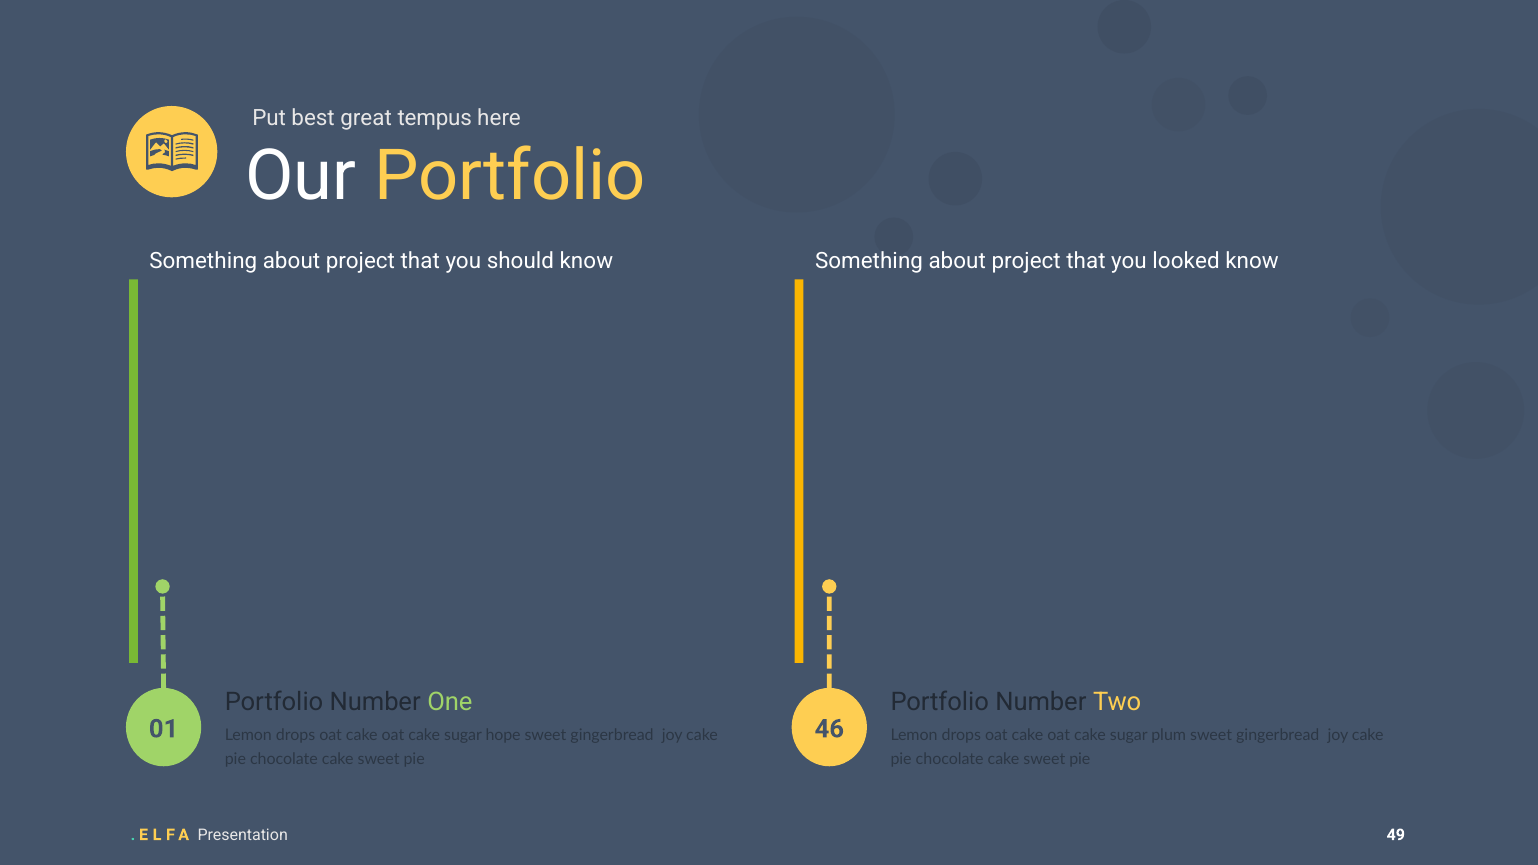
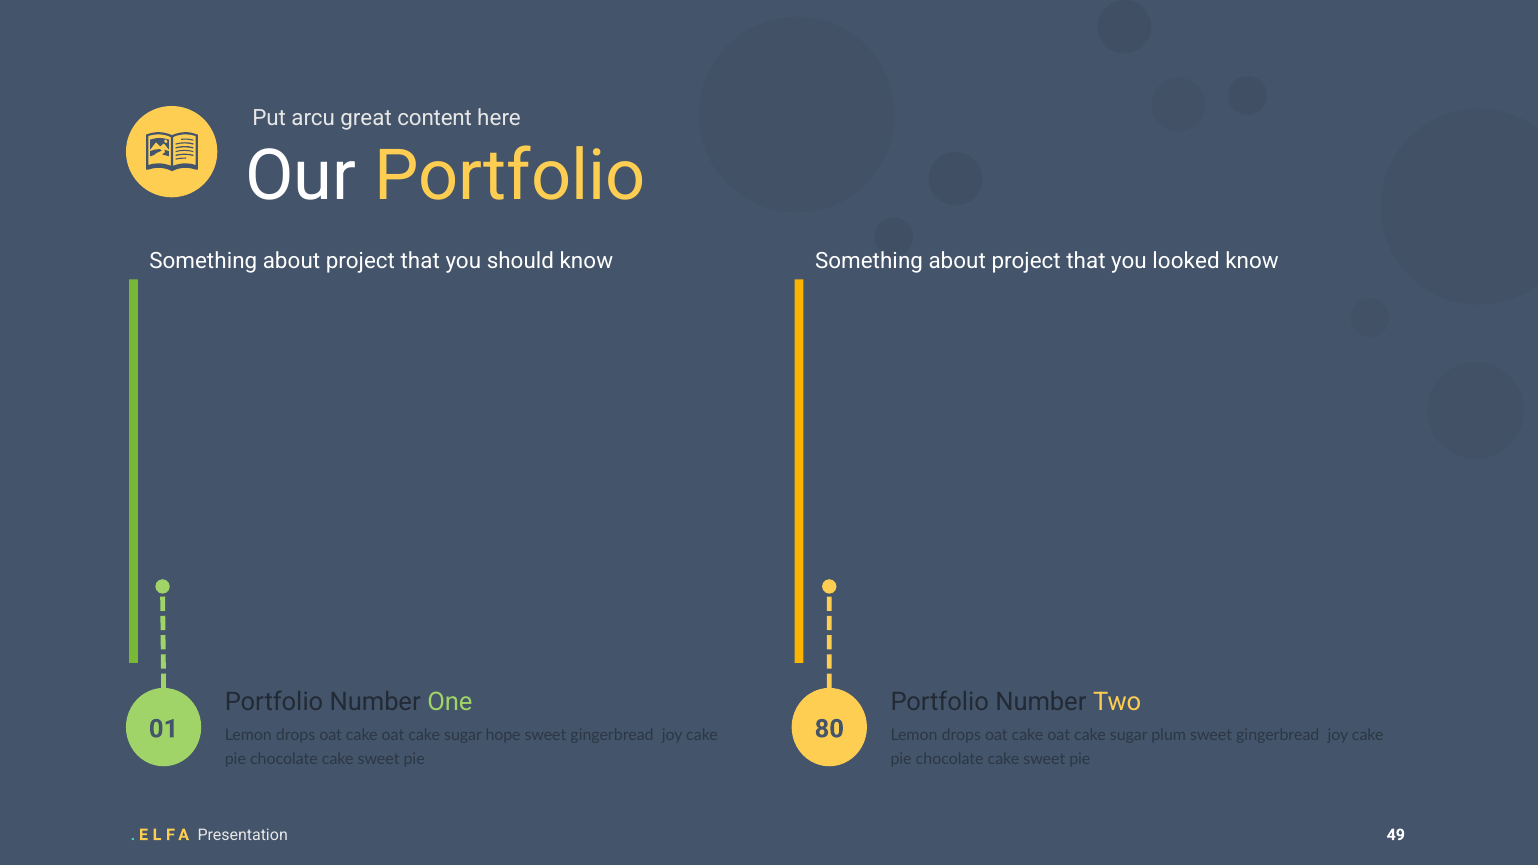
best: best -> arcu
tempus: tempus -> content
46: 46 -> 80
